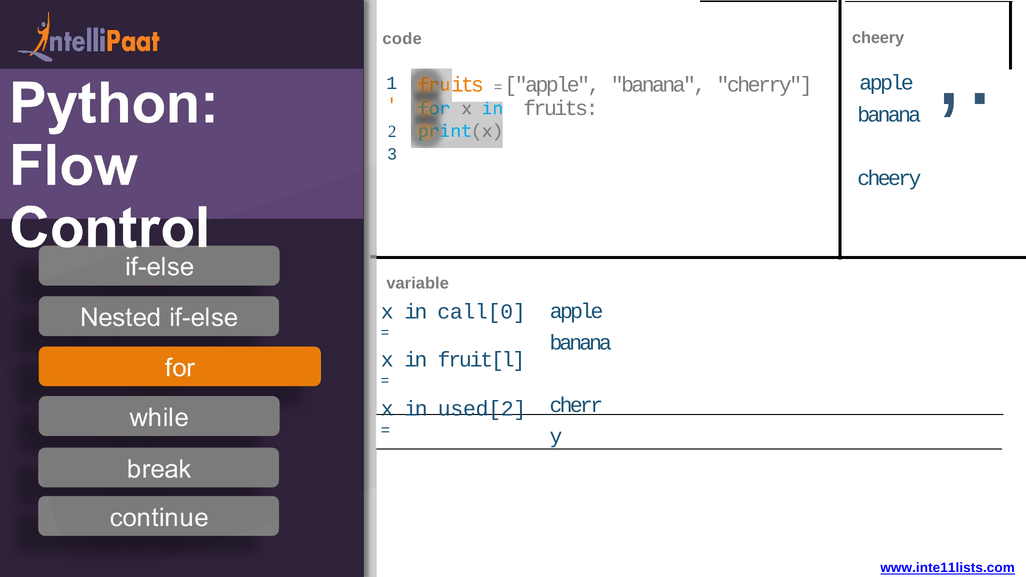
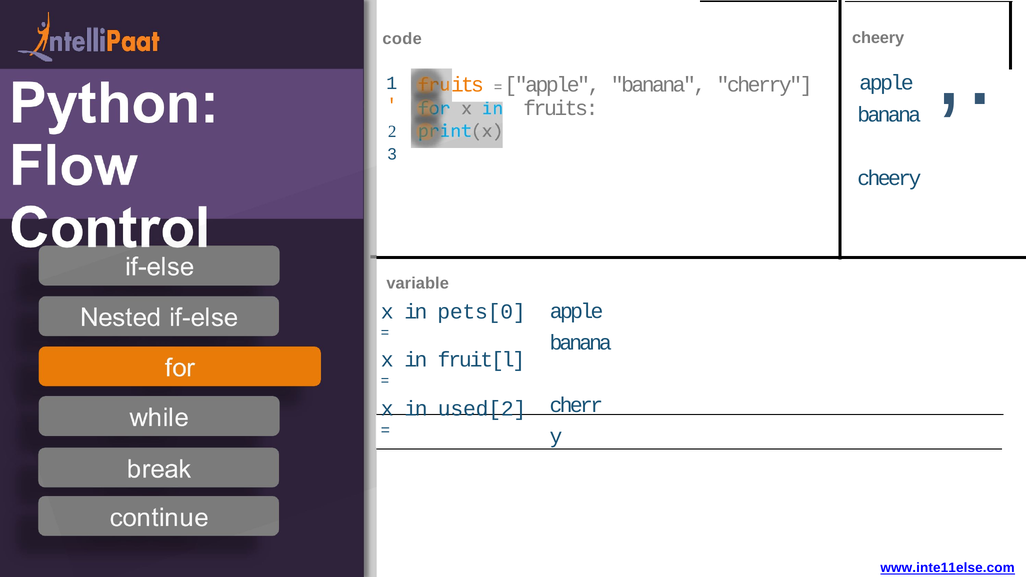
call[0: call[0 -> pets[0
www.inte11lists.com: www.inte11lists.com -> www.inte11else.com
